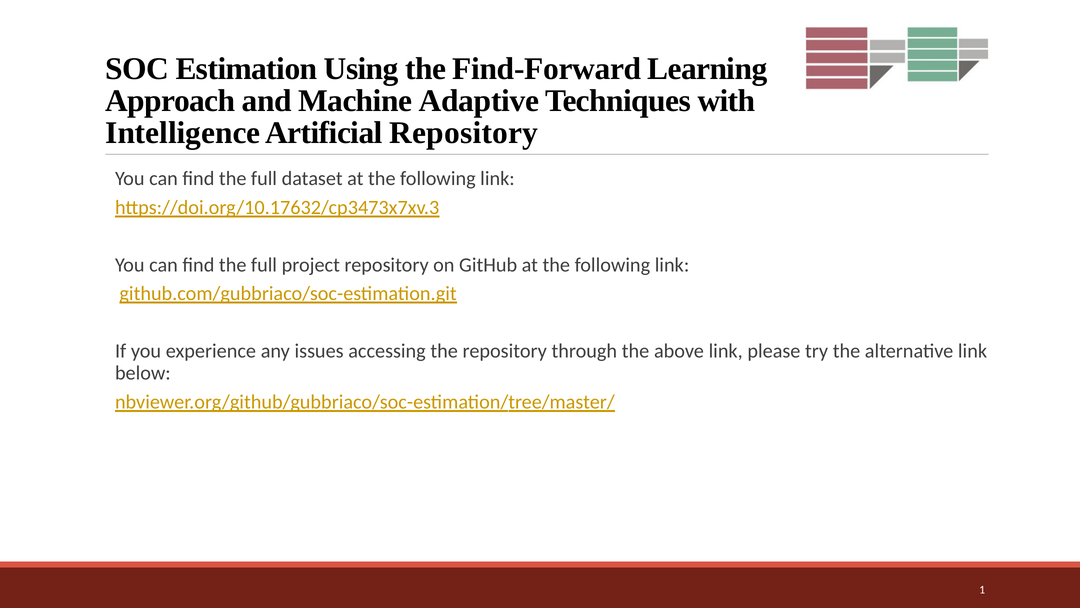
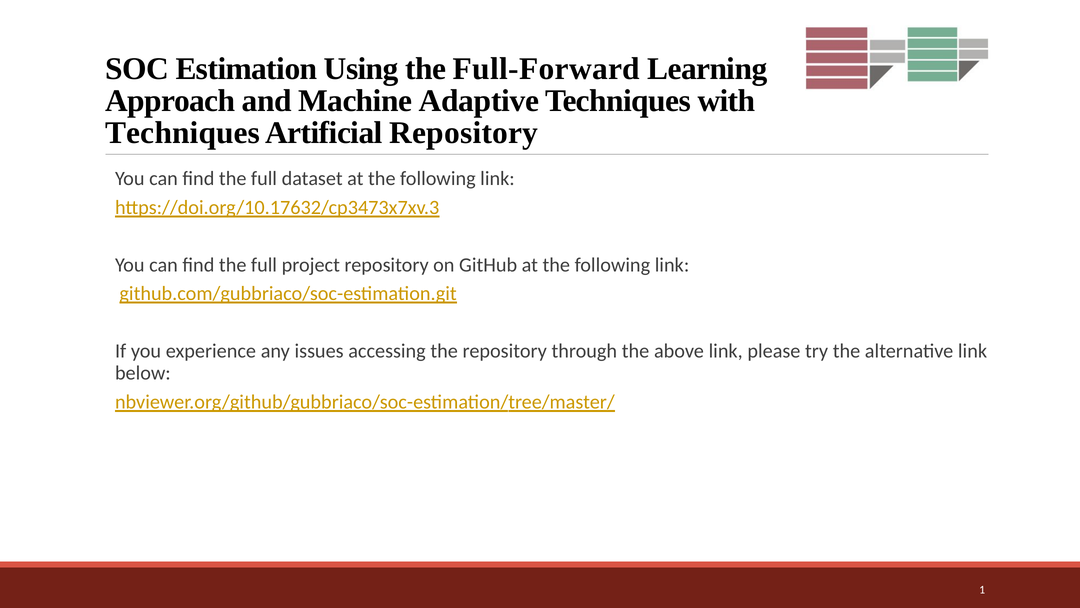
Find-Forward: Find-Forward -> Full-Forward
Intelligence at (183, 133): Intelligence -> Techniques
